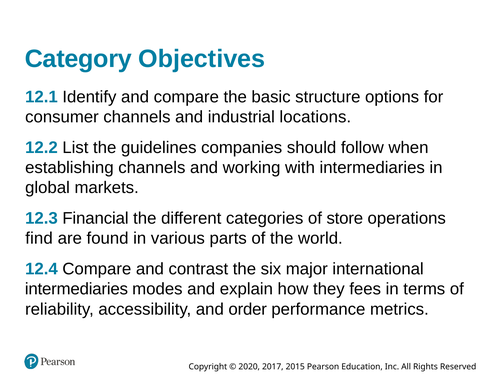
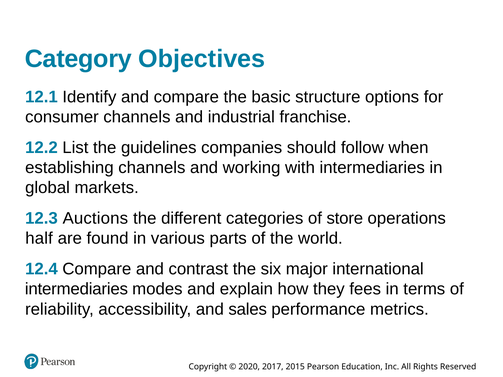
locations: locations -> franchise
Financial: Financial -> Auctions
find: find -> half
order: order -> sales
